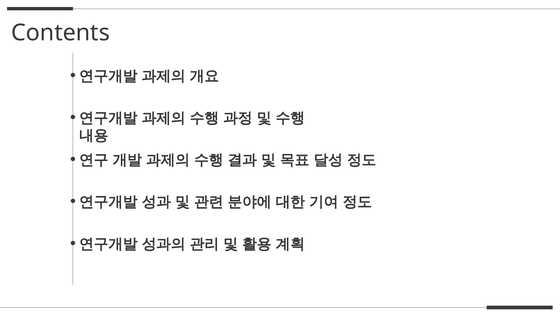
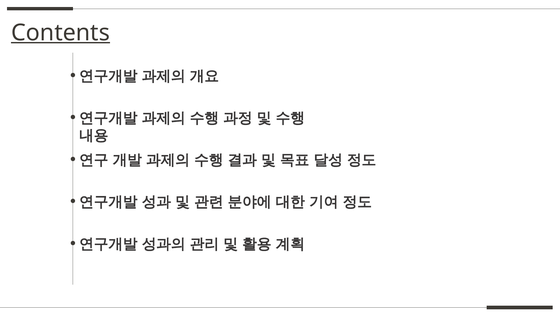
Contents underline: none -> present
